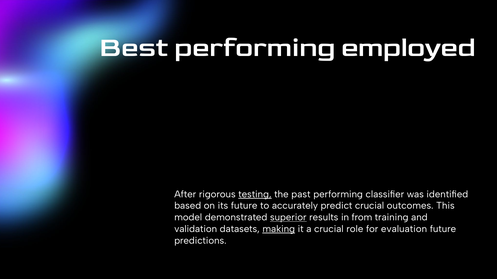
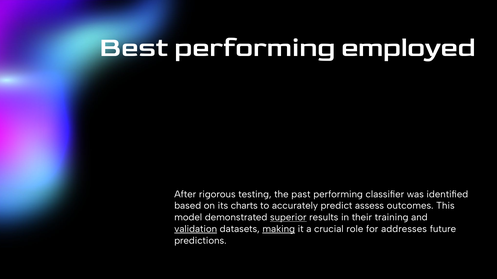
testing underline: present -> none
its future: future -> charts
predict crucial: crucial -> assess
from: from -> their
validation underline: none -> present
evaluation: evaluation -> addresses
